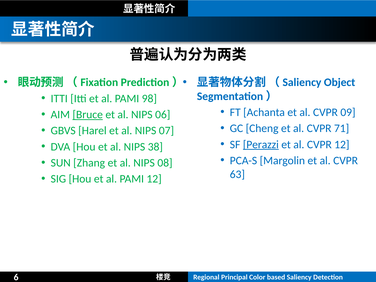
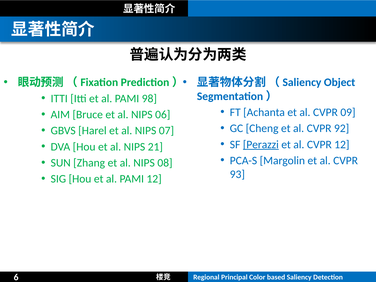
Bruce underline: present -> none
71: 71 -> 92
38: 38 -> 21
63: 63 -> 93
